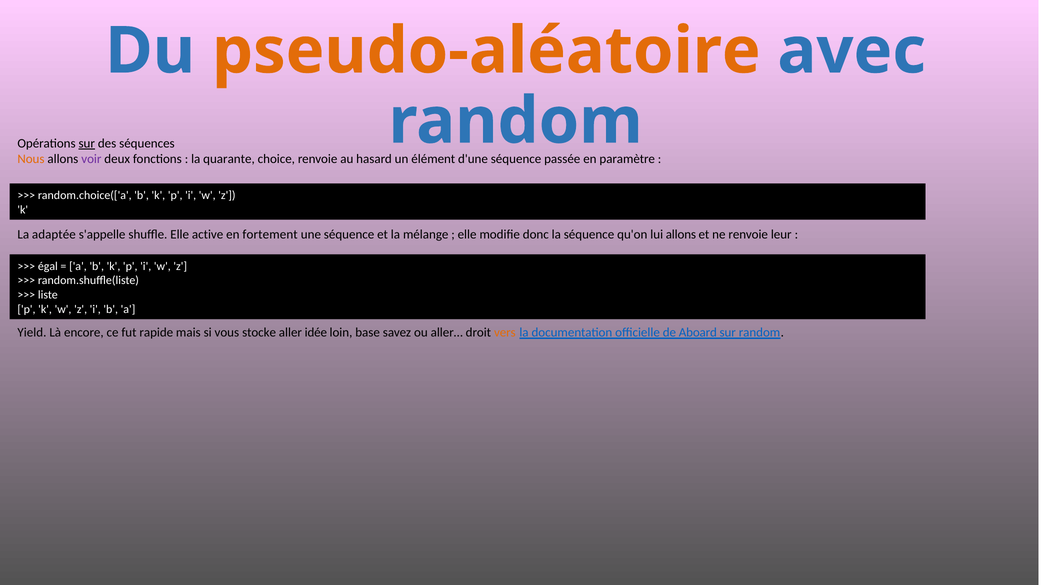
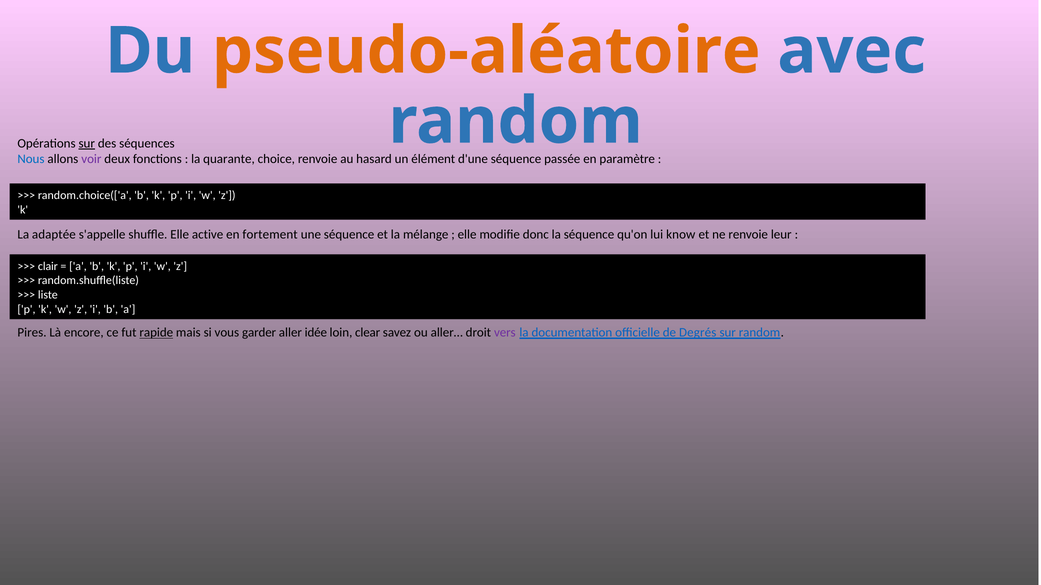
Nous colour: orange -> blue
lui allons: allons -> know
égal: égal -> clair
Yield: Yield -> Pires
rapide underline: none -> present
stocke: stocke -> garder
base: base -> clear
vers colour: orange -> purple
Aboard: Aboard -> Degrés
